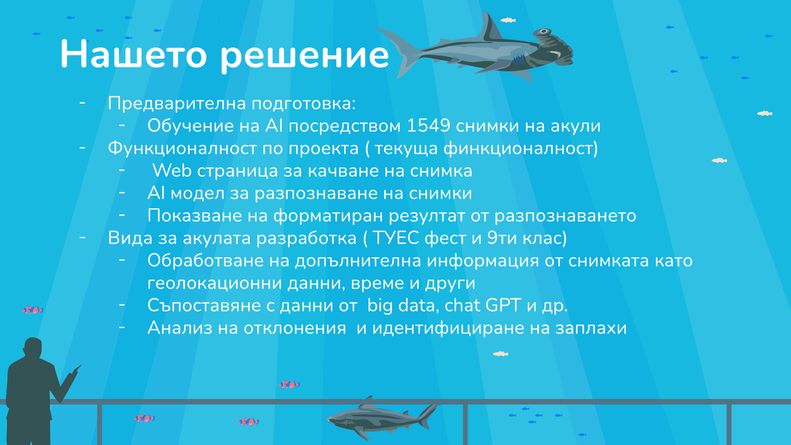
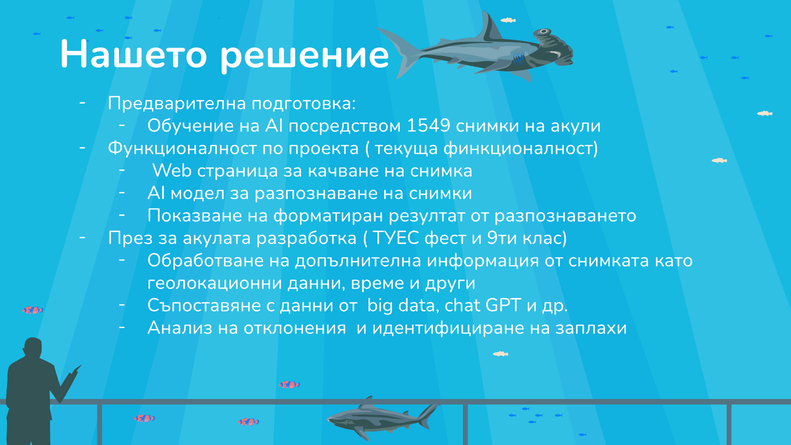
Вида: Вида -> През
